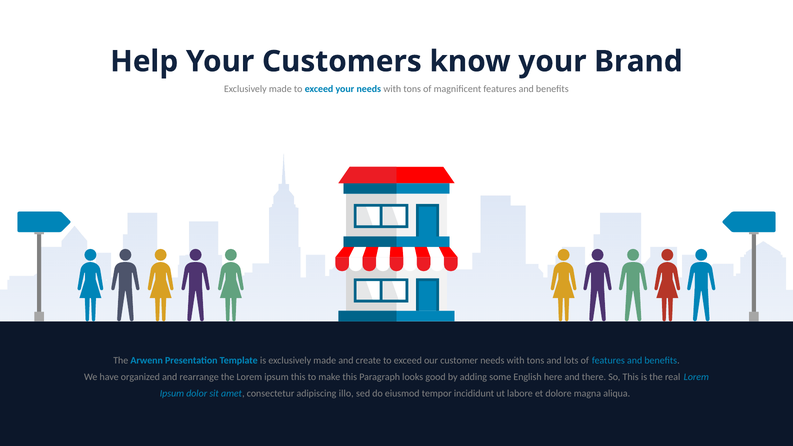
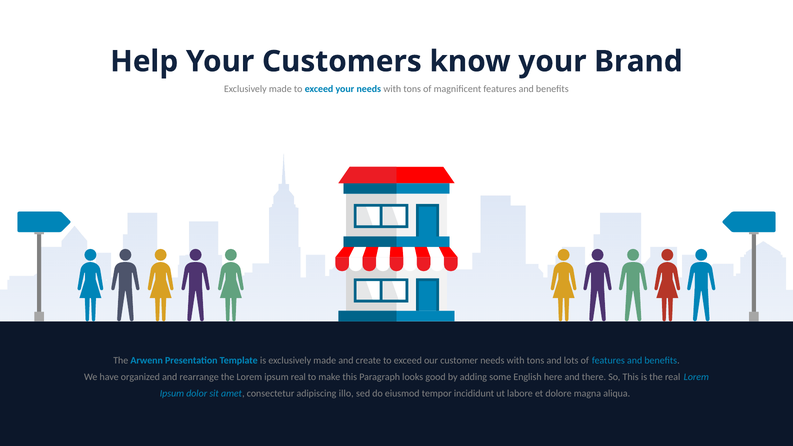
ipsum this: this -> real
